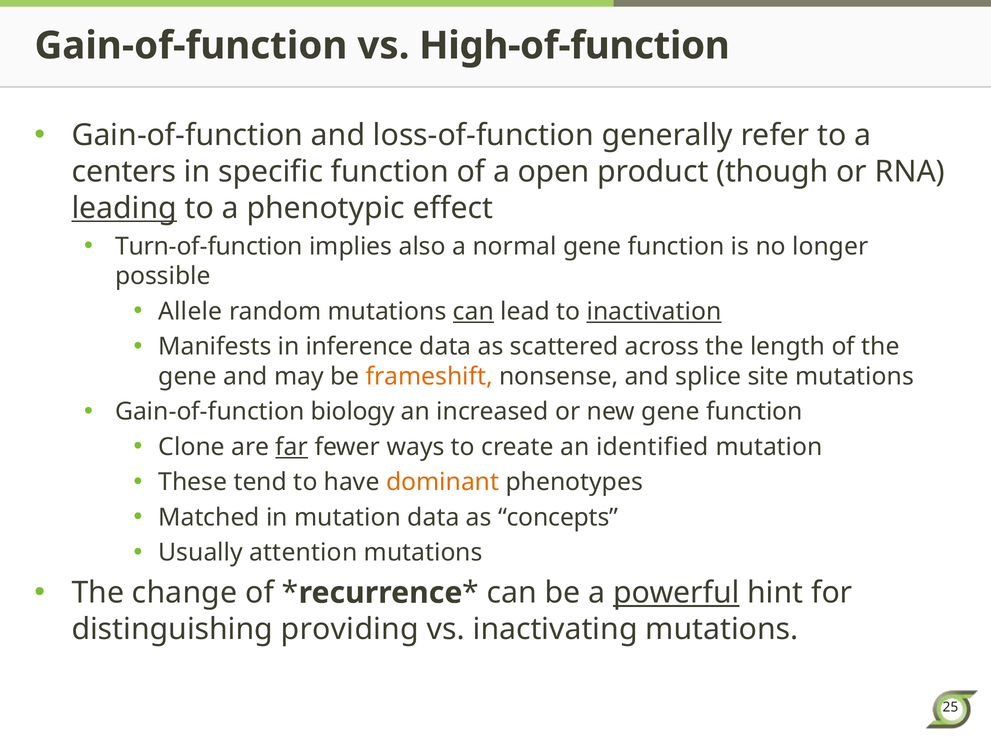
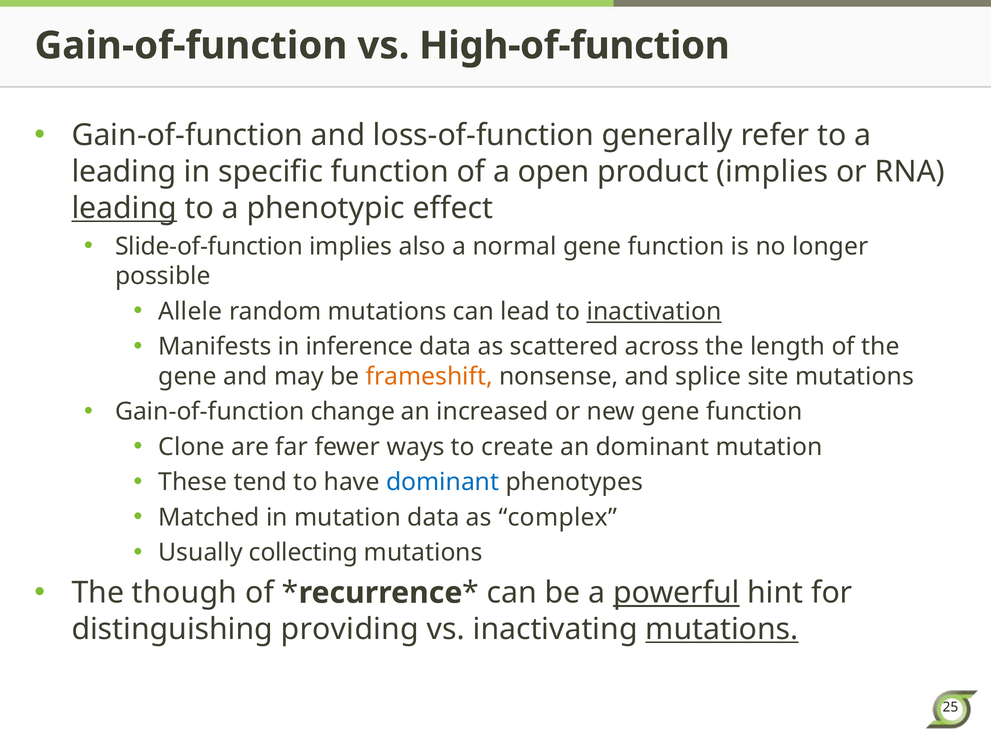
centers at (124, 172): centers -> leading
product though: though -> implies
Turn-of-function: Turn-of-function -> Slide-of-function
can at (473, 311) underline: present -> none
biology: biology -> change
far underline: present -> none
an identified: identified -> dominant
dominant at (443, 482) colour: orange -> blue
concepts: concepts -> complex
attention: attention -> collecting
change: change -> though
mutations at (722, 629) underline: none -> present
